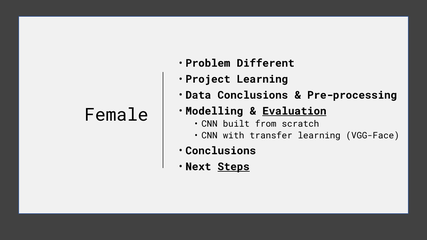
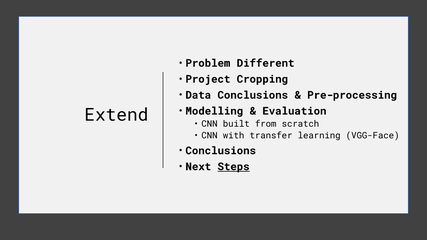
Project Learning: Learning -> Cropping
Evaluation underline: present -> none
Female: Female -> Extend
